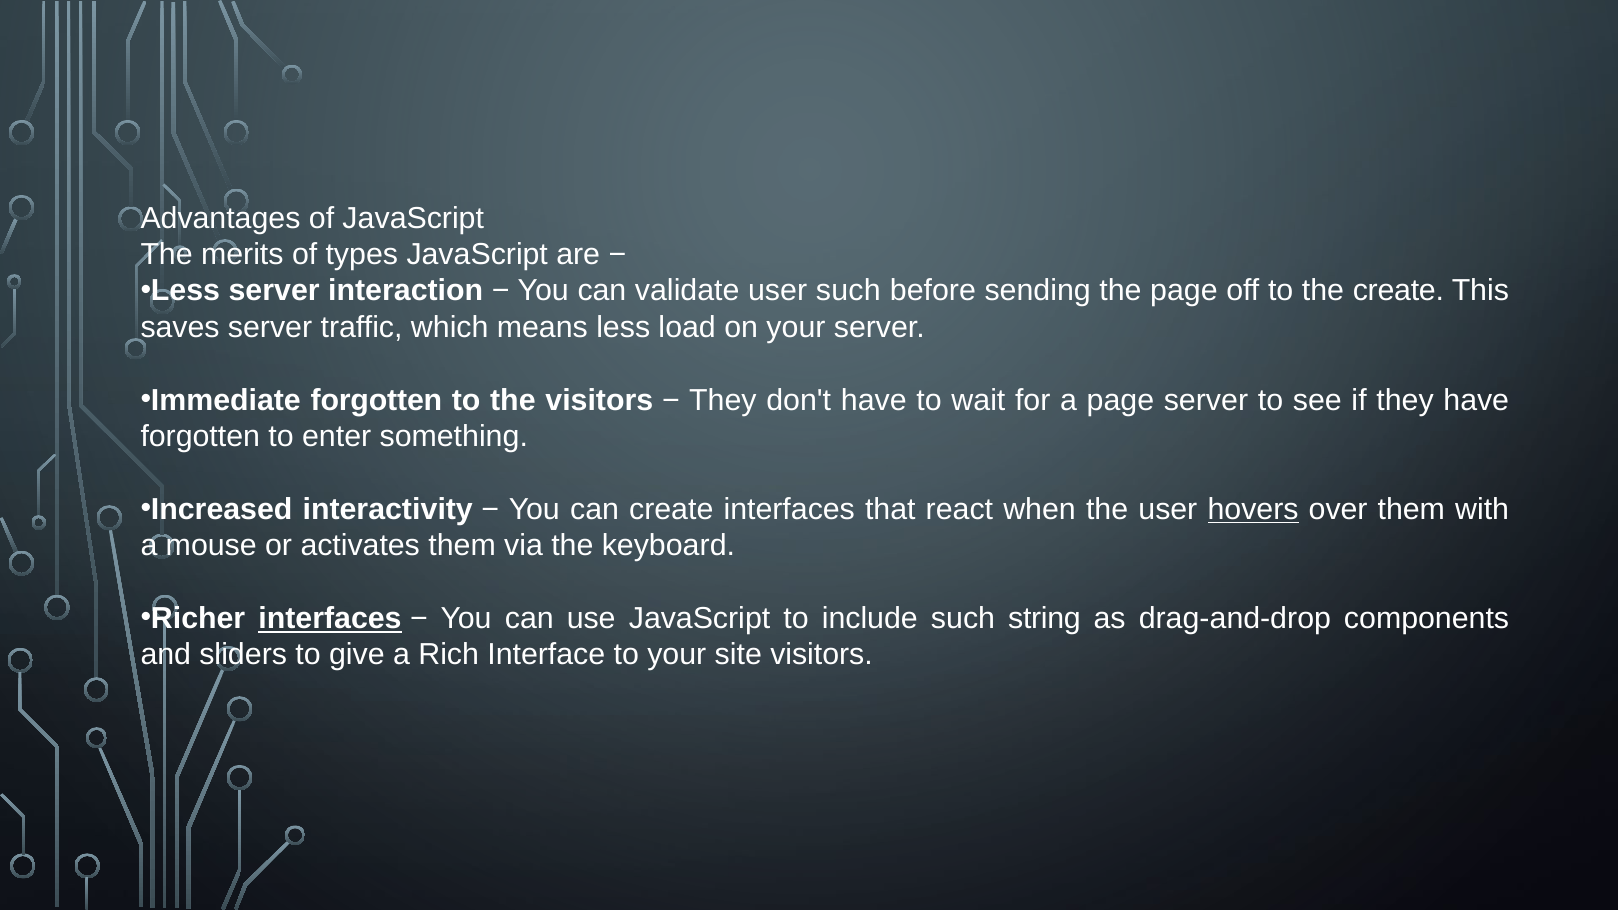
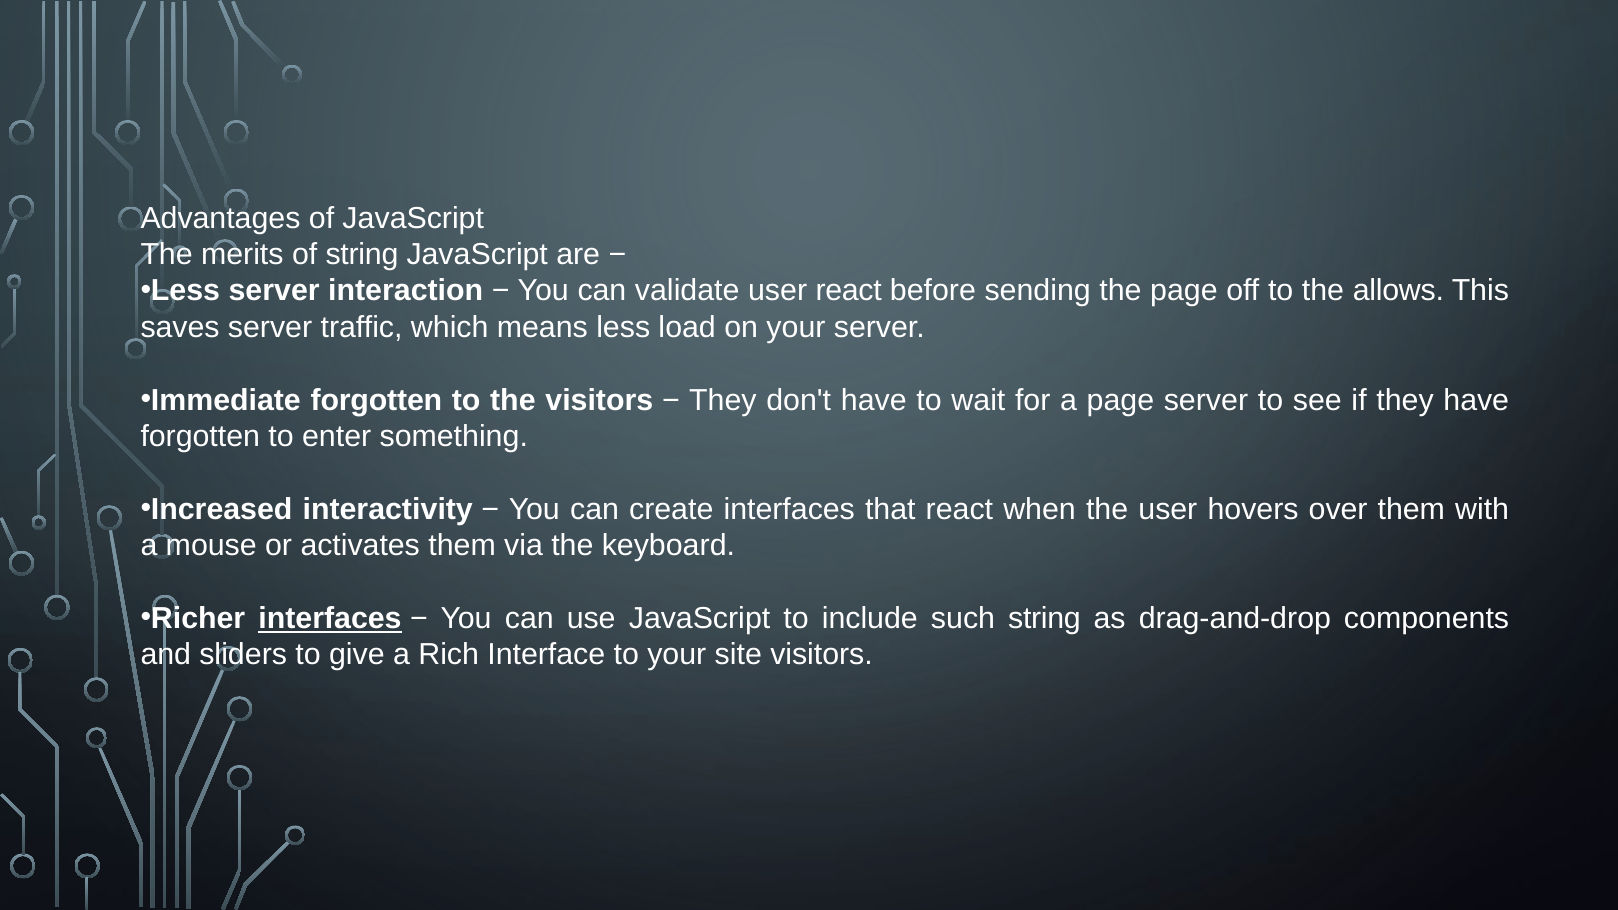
of types: types -> string
user such: such -> react
the create: create -> allows
hovers underline: present -> none
